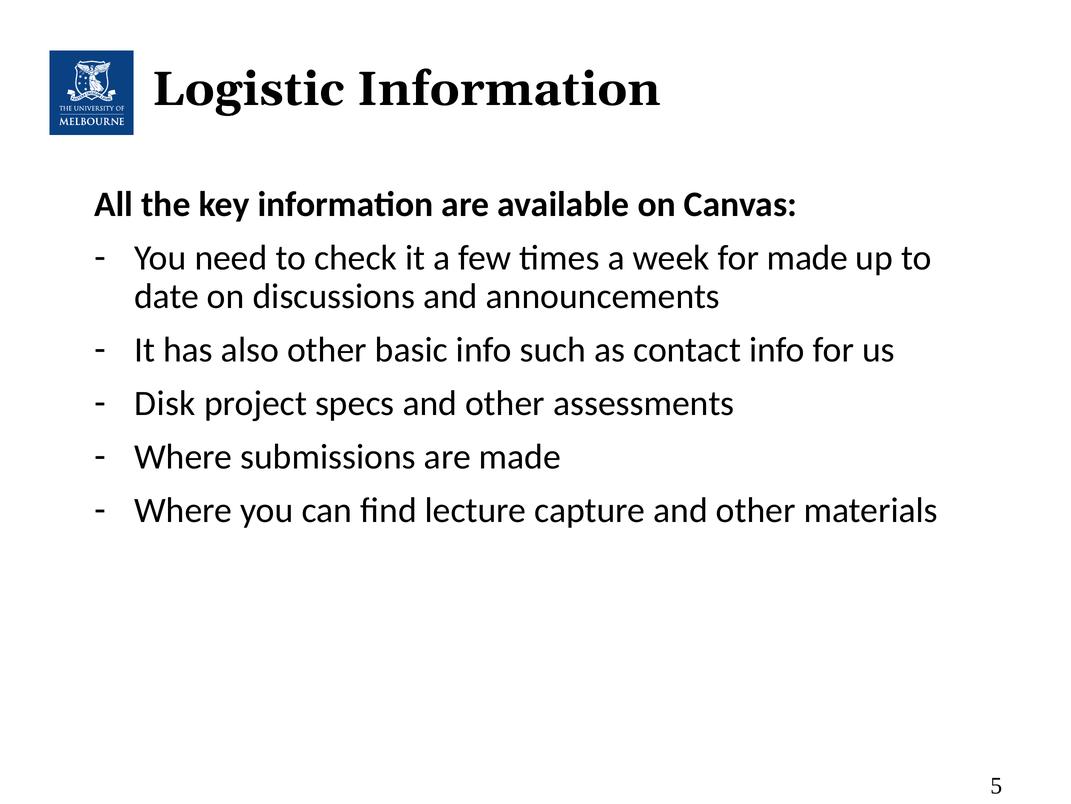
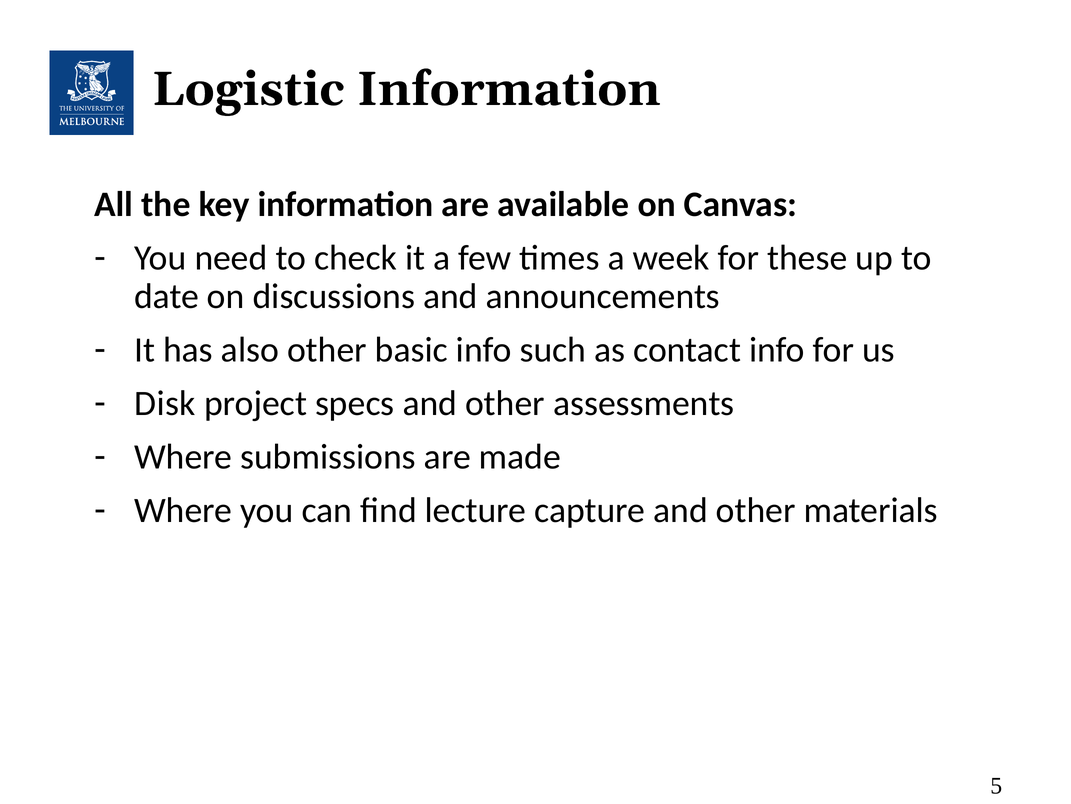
for made: made -> these
